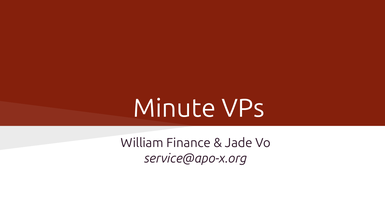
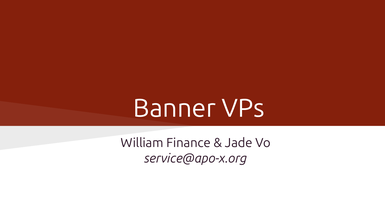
Minute: Minute -> Banner
